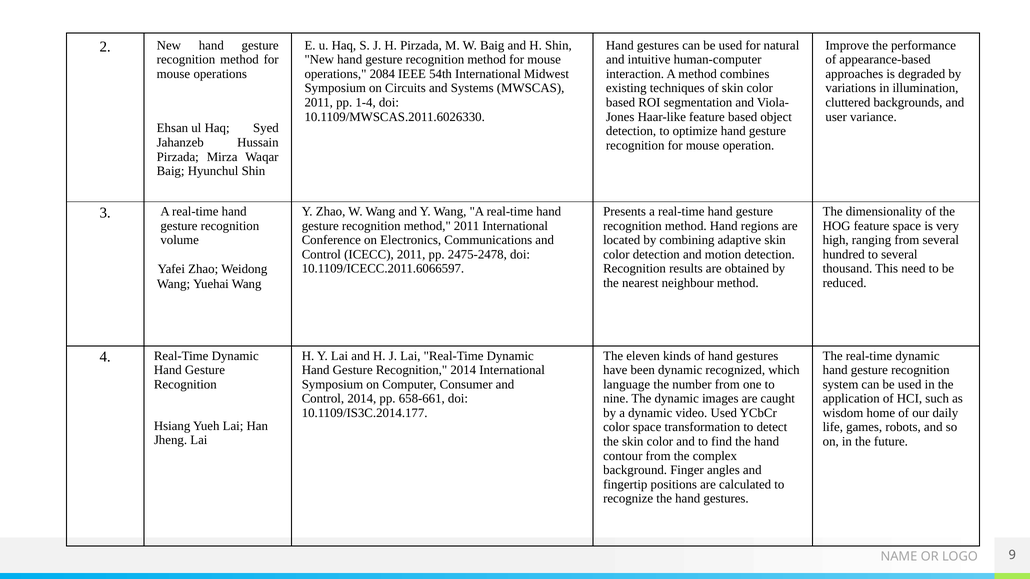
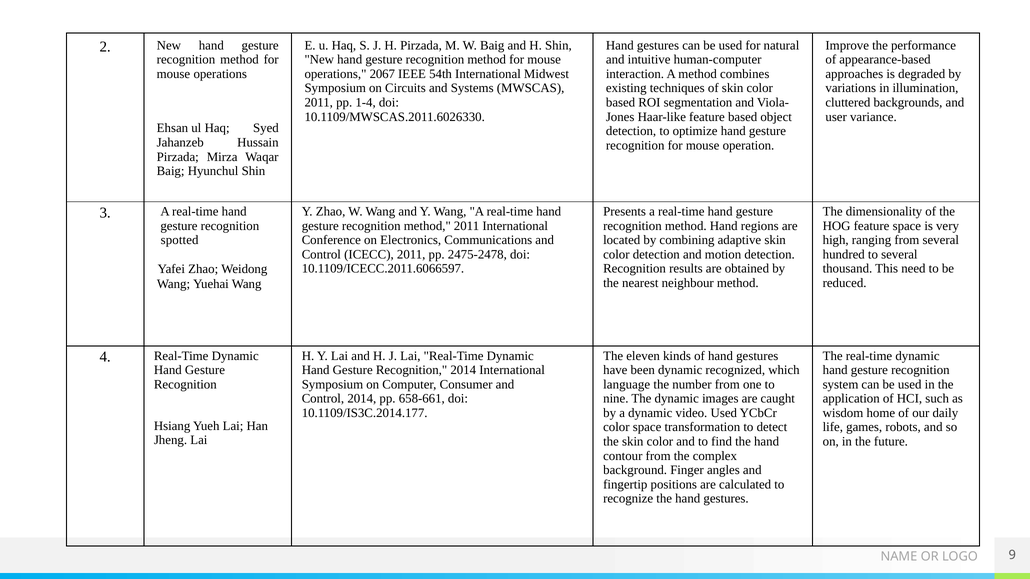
2084: 2084 -> 2067
volume: volume -> spotted
